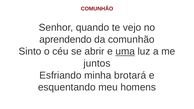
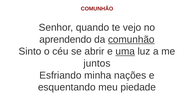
comunhão at (131, 40) underline: none -> present
brotará: brotará -> nações
homens: homens -> piedade
